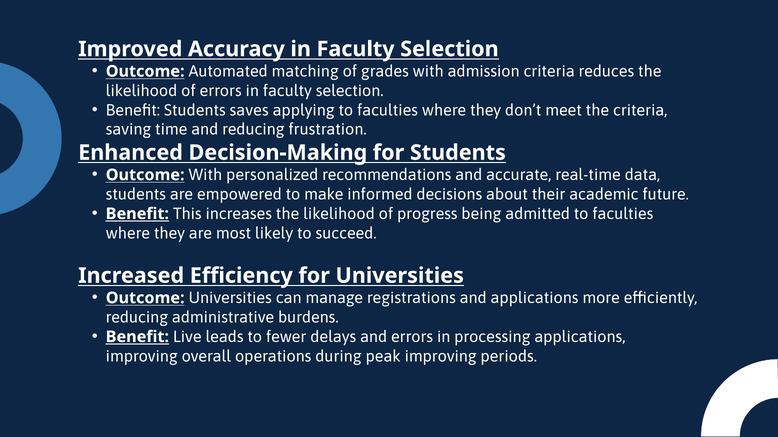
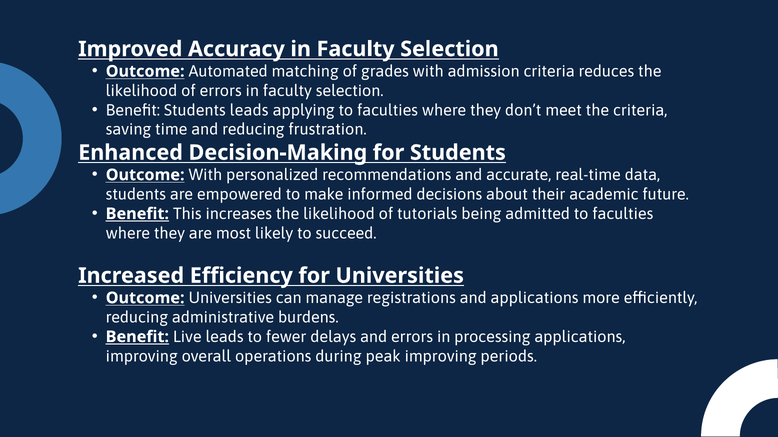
Students saves: saves -> leads
progress: progress -> tutorials
